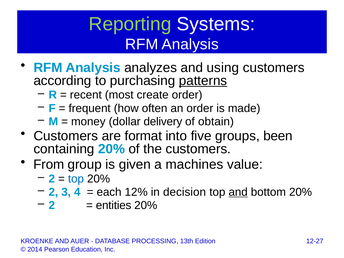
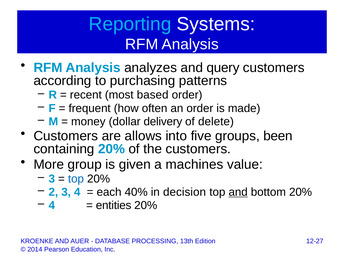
Reporting colour: light green -> light blue
using: using -> query
patterns underline: present -> none
create: create -> based
obtain: obtain -> delete
format: format -> allows
From: From -> More
2 at (52, 179): 2 -> 3
12%: 12% -> 40%
2 at (52, 205): 2 -> 4
